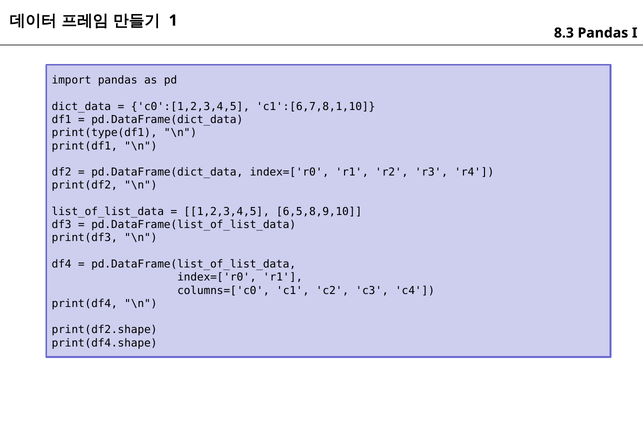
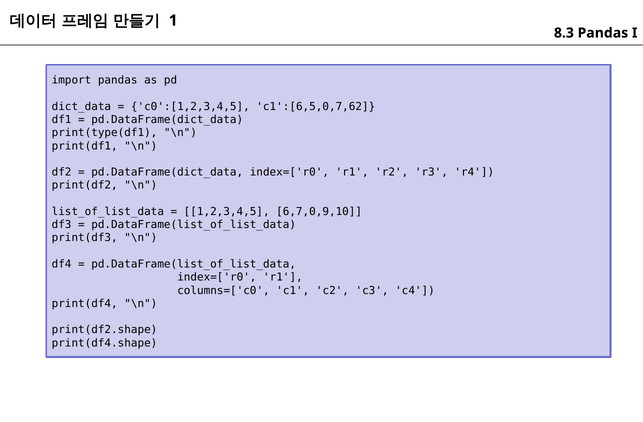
c1':[6,7,8,1,10: c1':[6,7,8,1,10 -> c1':[6,5,0,7,62
6,5,8,9,10: 6,5,8,9,10 -> 6,7,0,9,10
